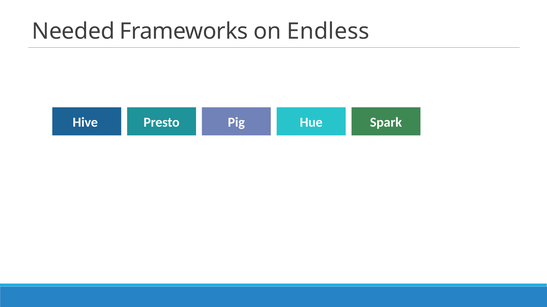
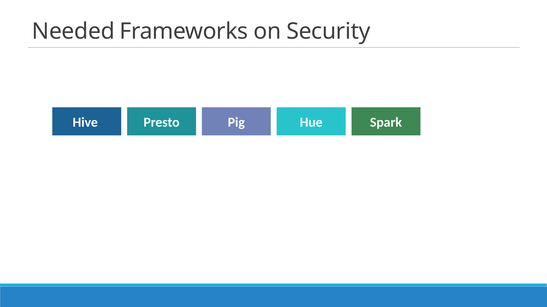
Endless: Endless -> Security
